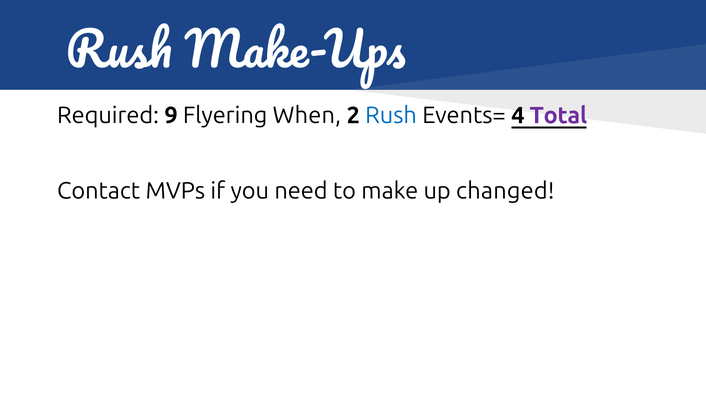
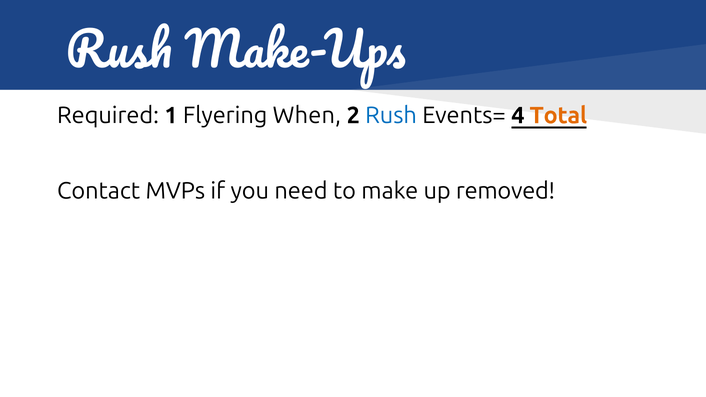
9: 9 -> 1
Total colour: purple -> orange
changed: changed -> removed
